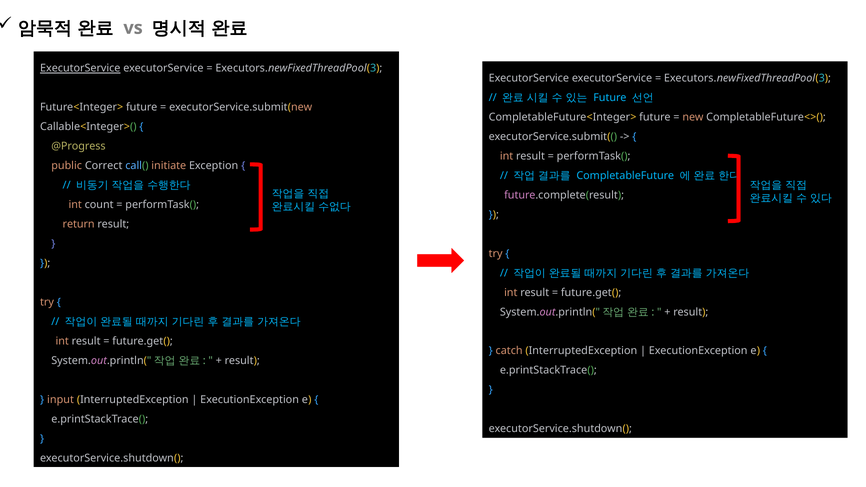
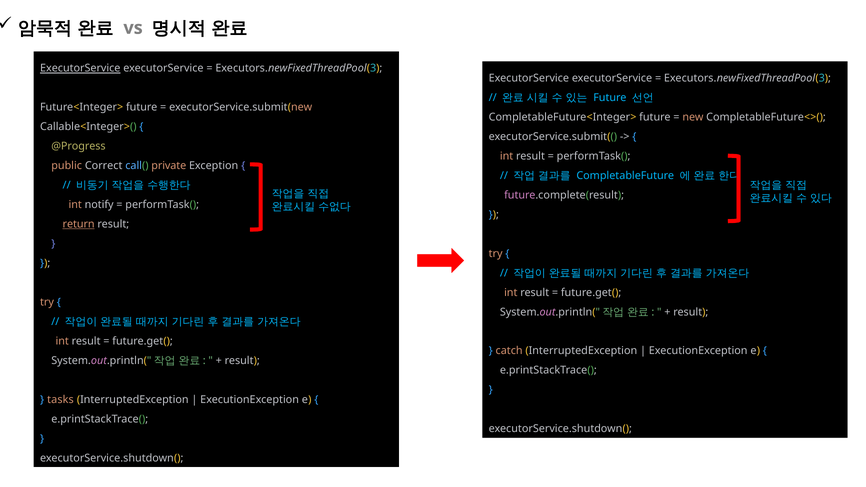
initiate: initiate -> private
count: count -> notify
return underline: none -> present
input: input -> tasks
